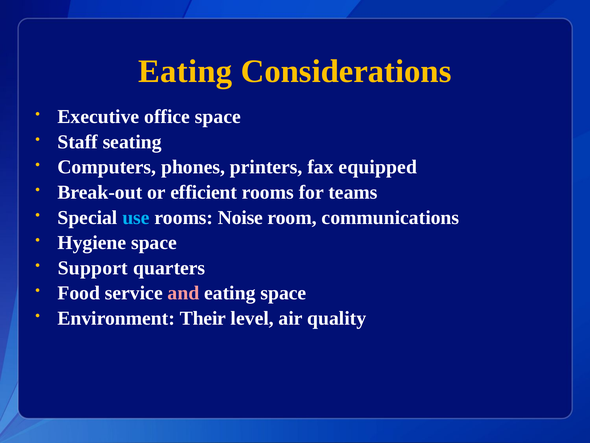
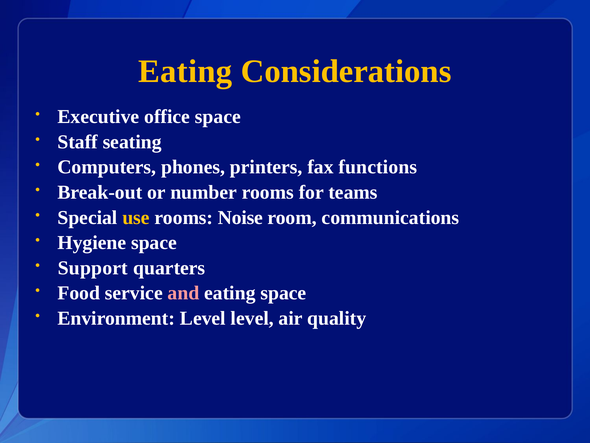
equipped: equipped -> functions
efficient: efficient -> number
use colour: light blue -> yellow
Environment Their: Their -> Level
